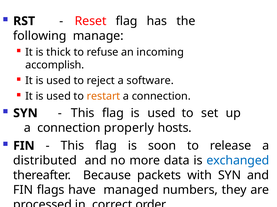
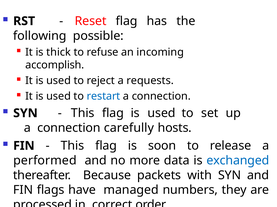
manage: manage -> possible
software: software -> requests
restart colour: orange -> blue
properly: properly -> carefully
distributed: distributed -> performed
